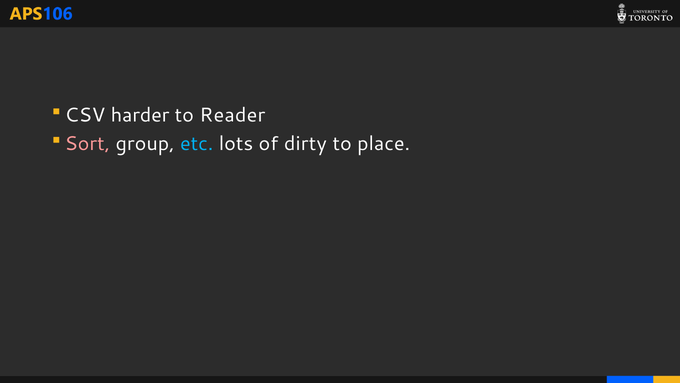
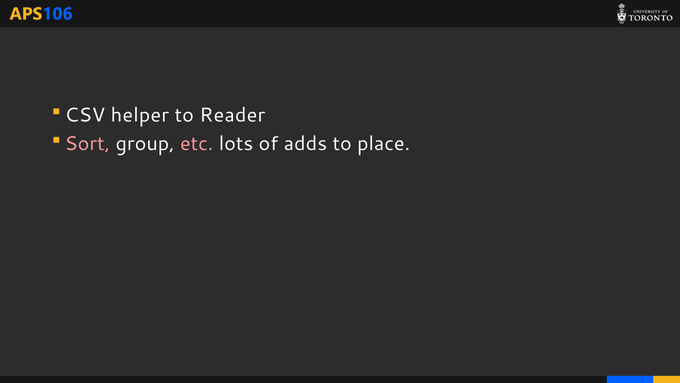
harder: harder -> helper
etc colour: light blue -> pink
dirty: dirty -> adds
